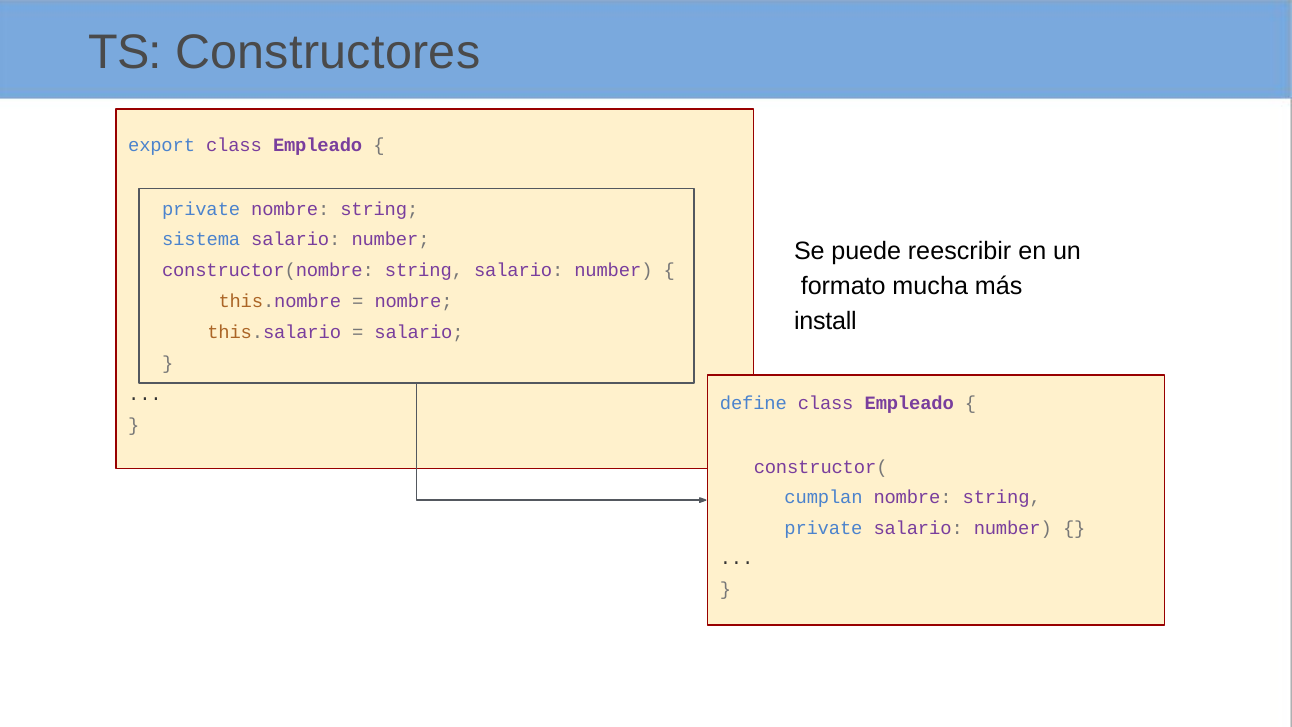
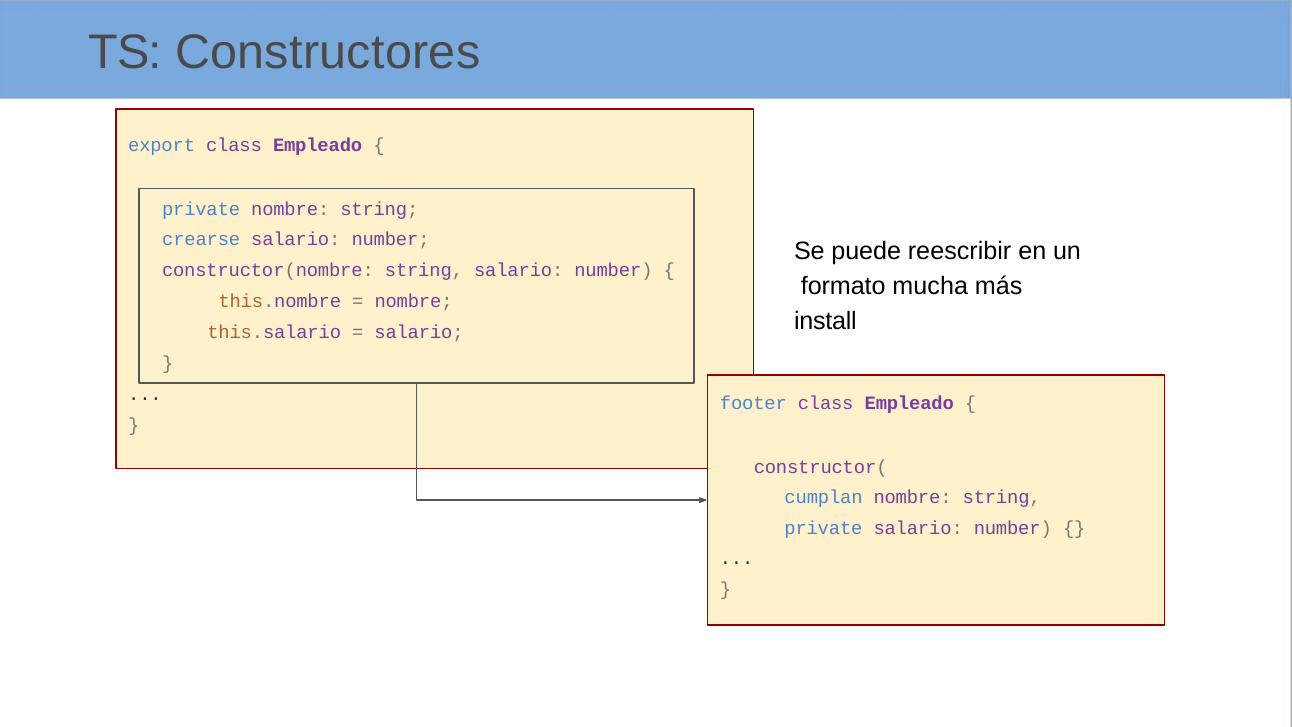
sistema: sistema -> crearse
define: define -> footer
